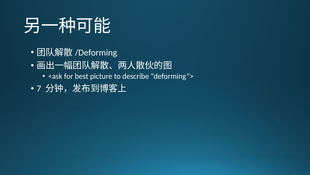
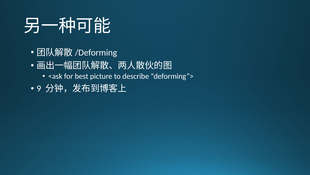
7: 7 -> 9
